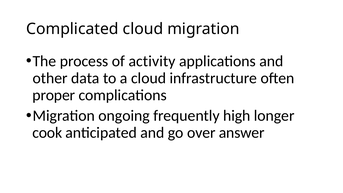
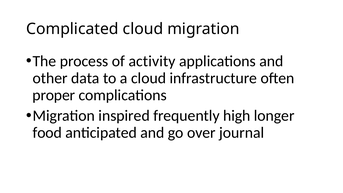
ongoing: ongoing -> inspired
cook: cook -> food
answer: answer -> journal
